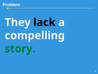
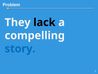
story colour: green -> blue
